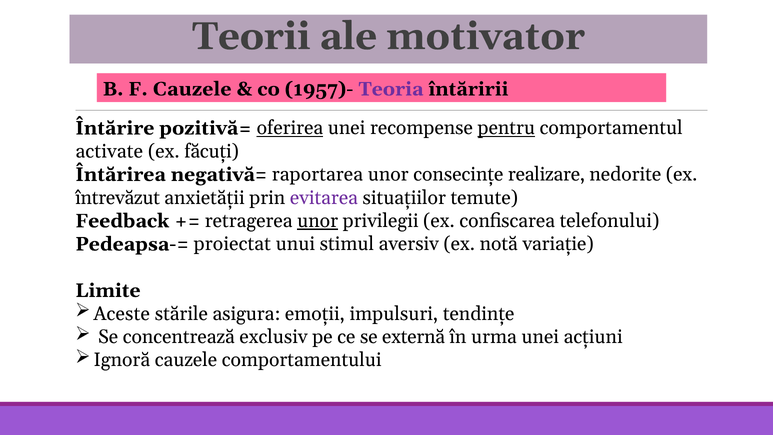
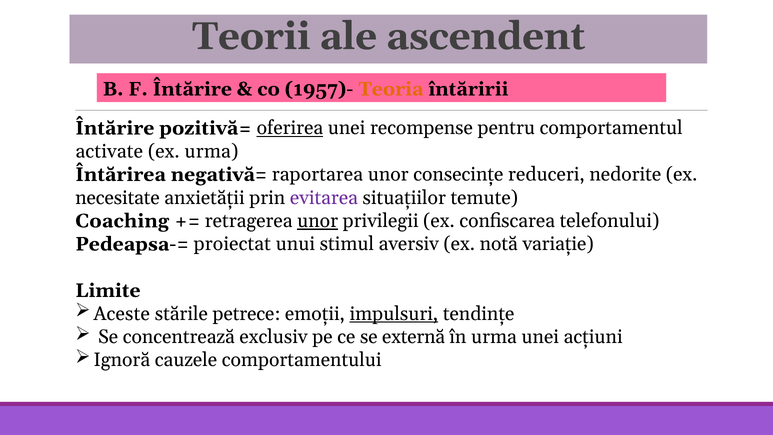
motivator: motivator -> ascendent
F Cauzele: Cauzele -> Întărire
Teoria colour: purple -> orange
pentru underline: present -> none
ex făcuți: făcuți -> urma
realizare: realizare -> reduceri
întrevăzut: întrevăzut -> necesitate
Feedback: Feedback -> Coaching
asigura: asigura -> petrece
impulsuri underline: none -> present
